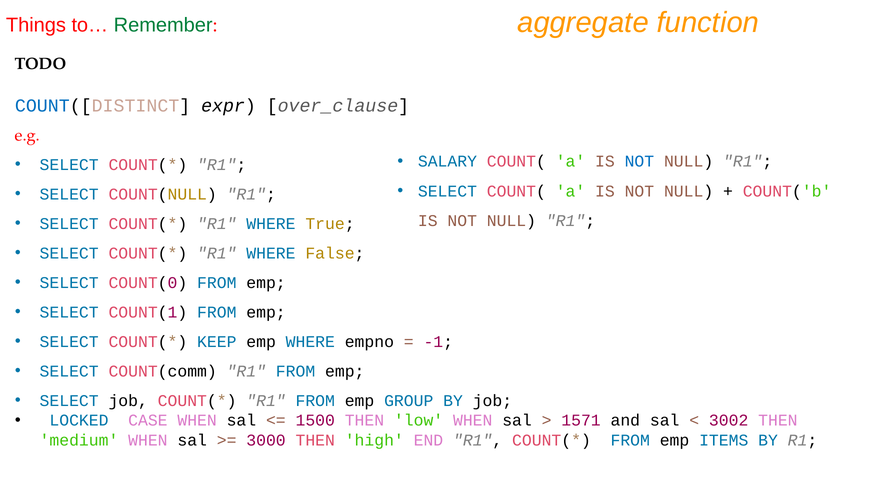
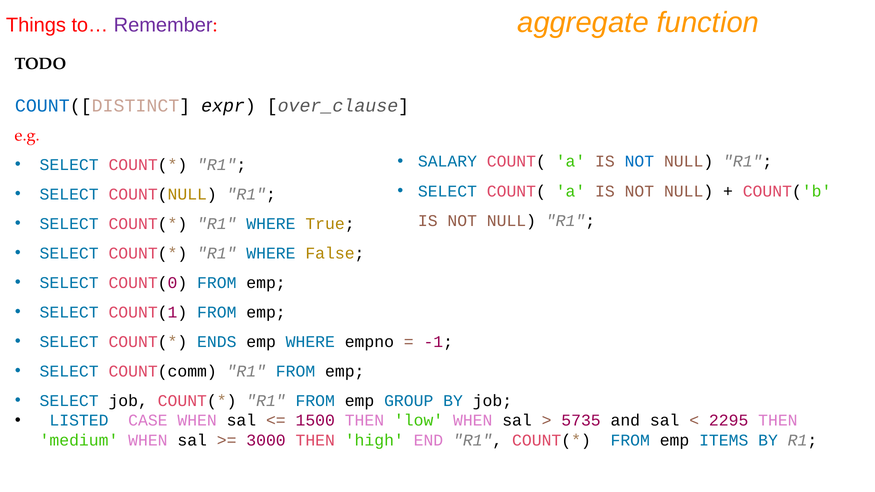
Remember colour: green -> purple
KEEP: KEEP -> ENDS
LOCKED: LOCKED -> LISTED
1571: 1571 -> 5735
3002: 3002 -> 2295
